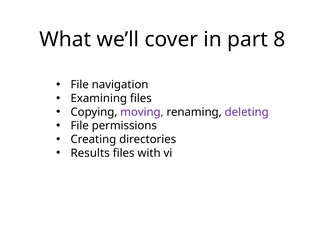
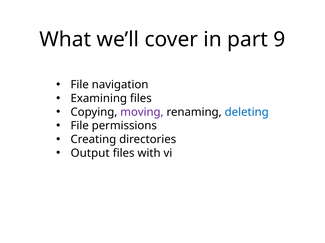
8: 8 -> 9
deleting colour: purple -> blue
Results: Results -> Output
